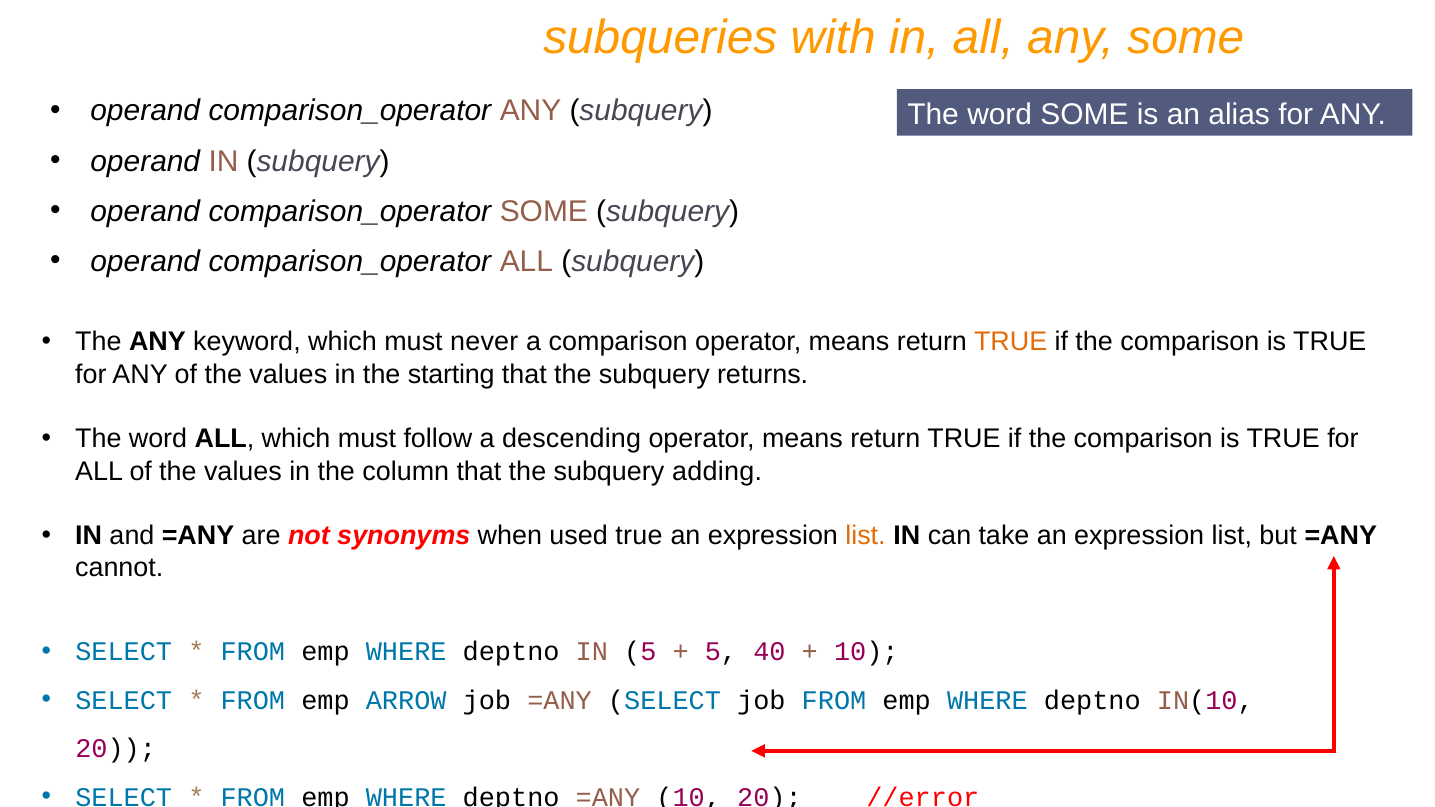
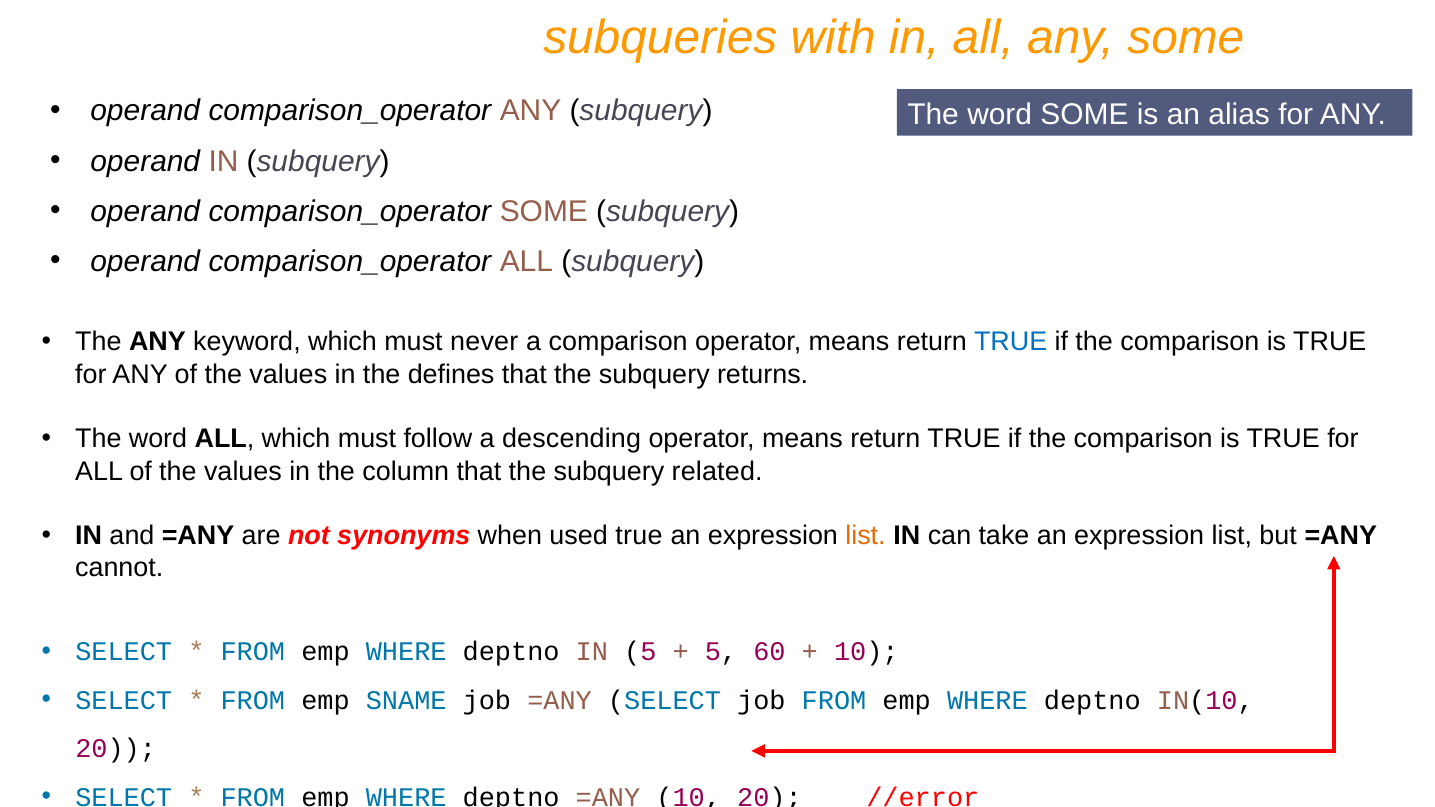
TRUE at (1011, 342) colour: orange -> blue
starting: starting -> defines
adding: adding -> related
40: 40 -> 60
ARROW: ARROW -> SNAME
